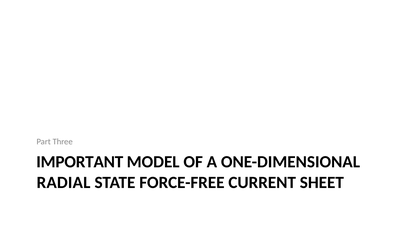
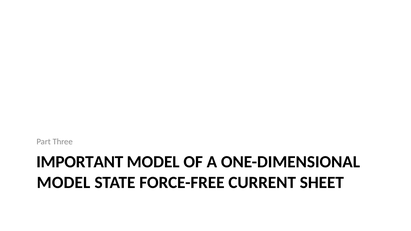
RADIAL at (64, 183): RADIAL -> MODEL
